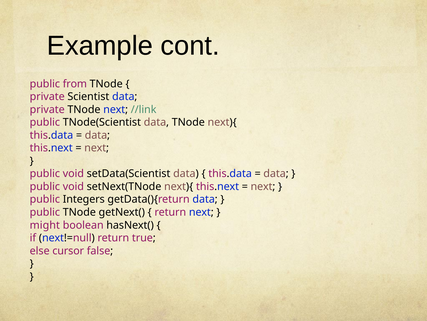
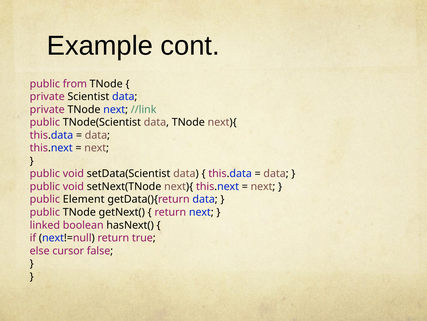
Integers: Integers -> Element
might: might -> linked
